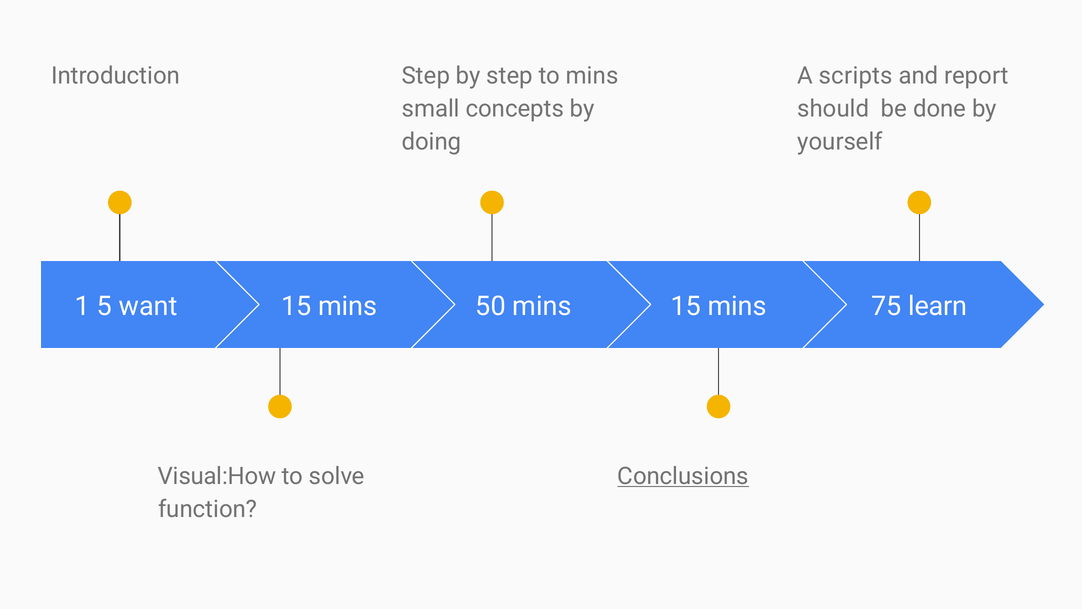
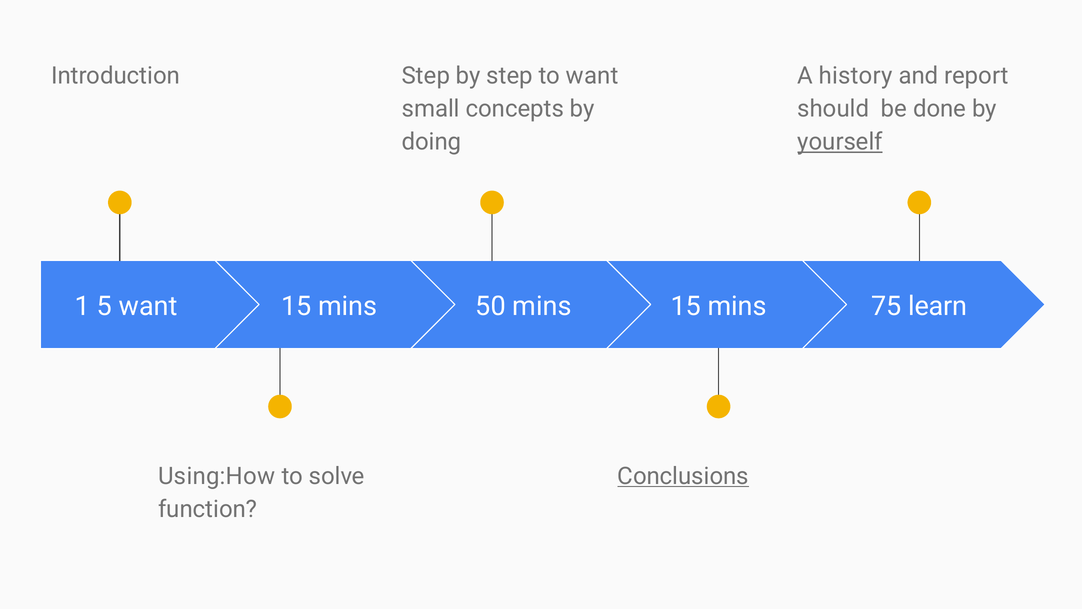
to mins: mins -> want
scripts: scripts -> history
yourself underline: none -> present
Visual:How: Visual:How -> Using:How
